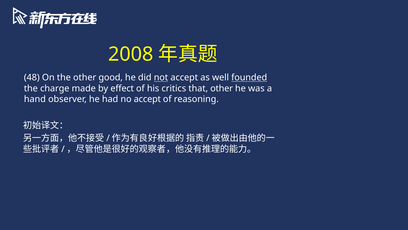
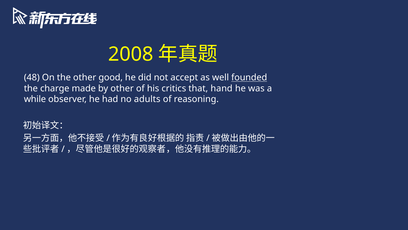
not underline: present -> none
by effect: effect -> other
that other: other -> hand
hand: hand -> while
no accept: accept -> adults
